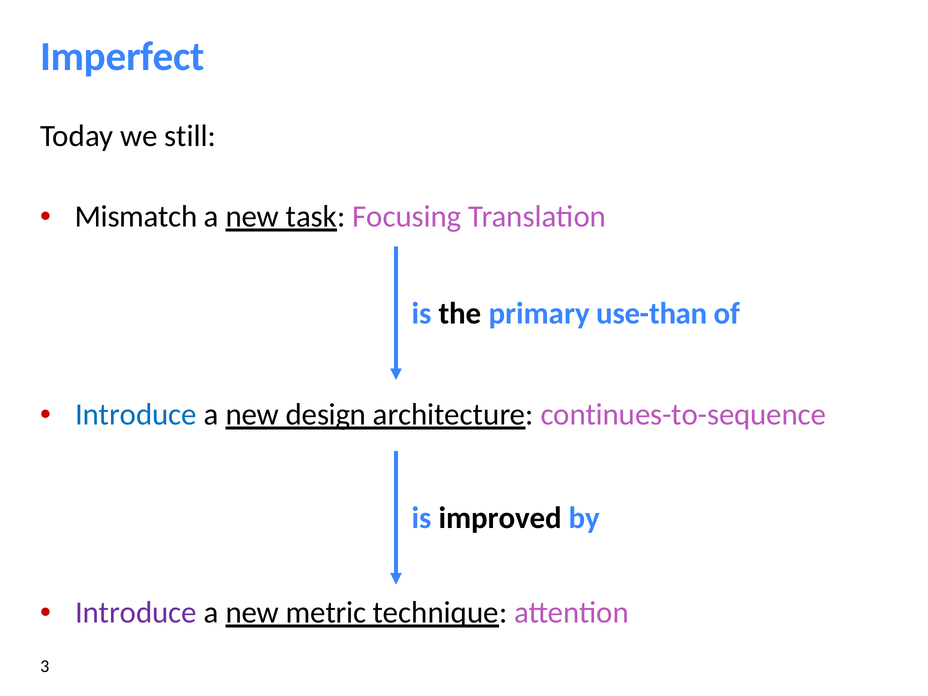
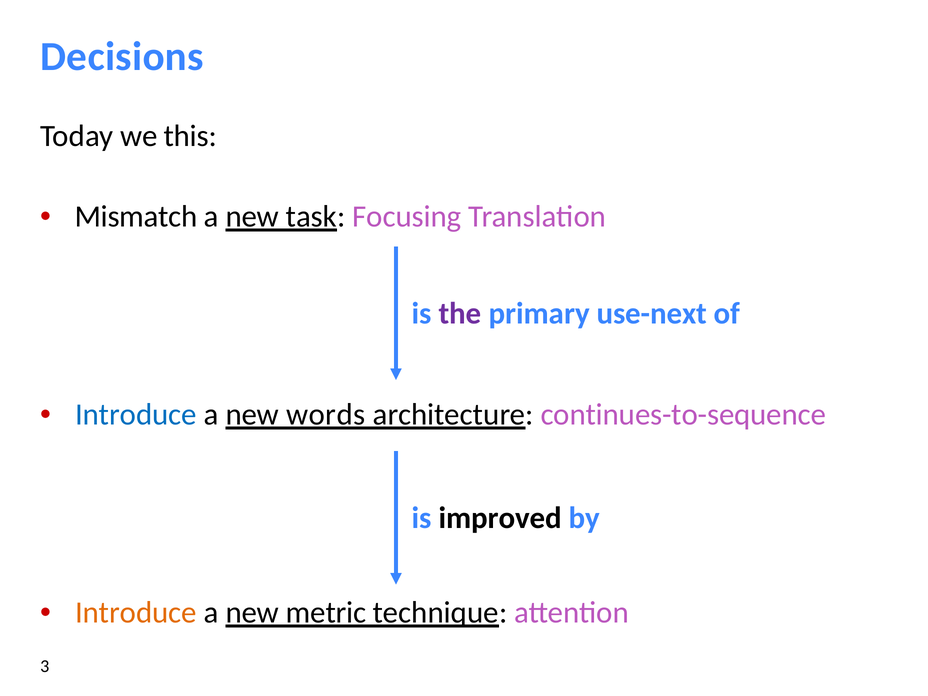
Imperfect: Imperfect -> Decisions
still: still -> this
the colour: black -> purple
use-than: use-than -> use-next
design: design -> words
Introduce at (136, 613) colour: purple -> orange
